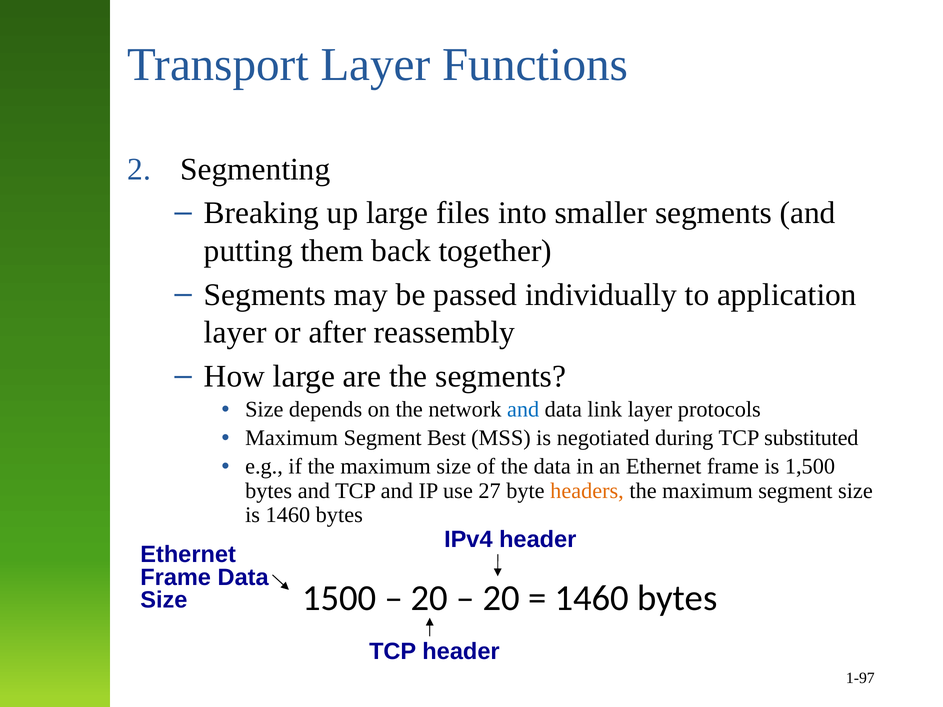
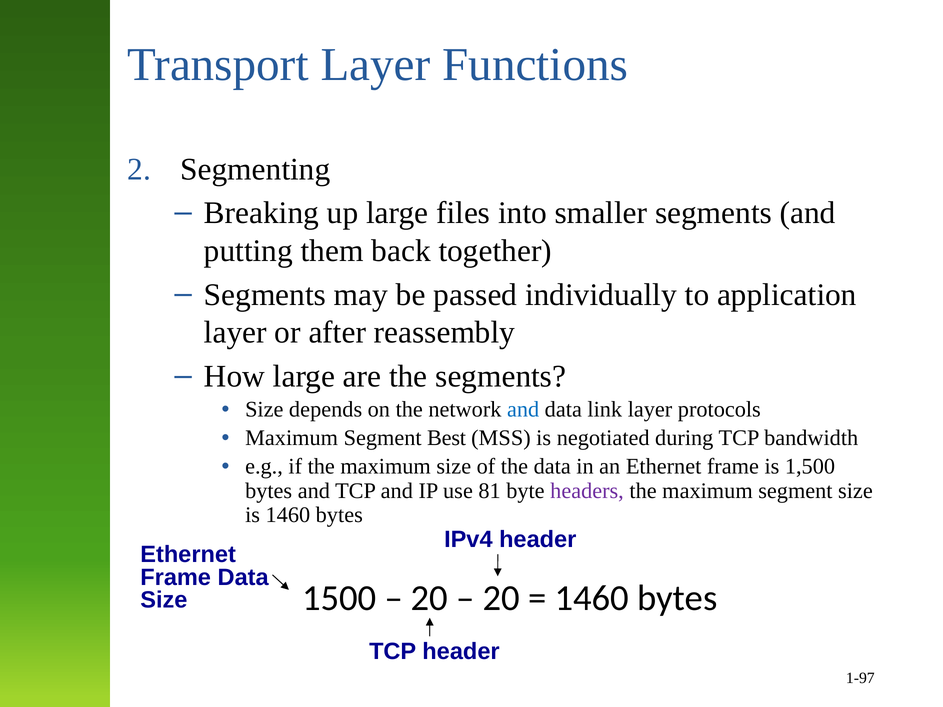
substituted: substituted -> bandwidth
27: 27 -> 81
headers colour: orange -> purple
